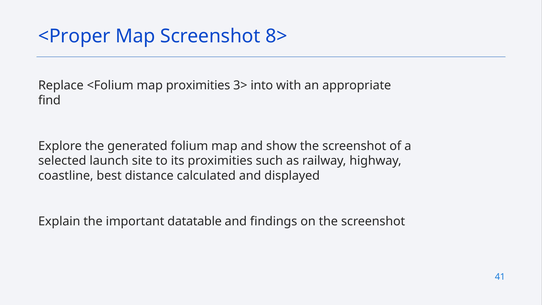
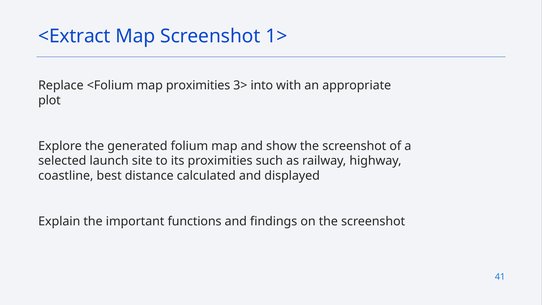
<Proper: <Proper -> <Extract
8>: 8> -> 1>
find: find -> plot
datatable: datatable -> functions
